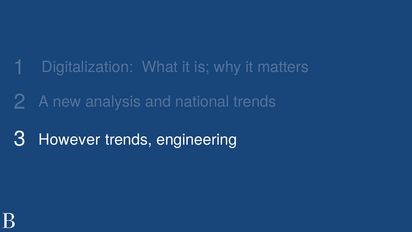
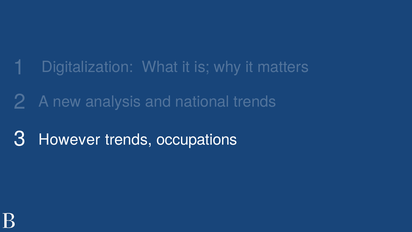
engineering: engineering -> occupations
